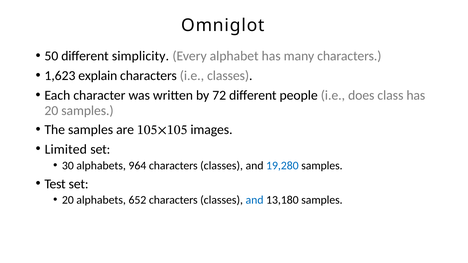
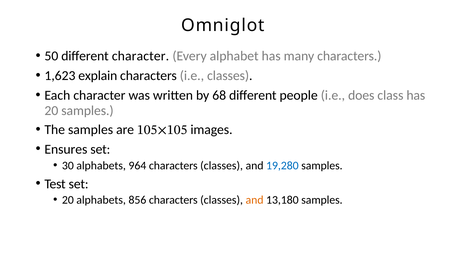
different simplicity: simplicity -> character
72: 72 -> 68
Limited: Limited -> Ensures
652: 652 -> 856
and at (255, 200) colour: blue -> orange
